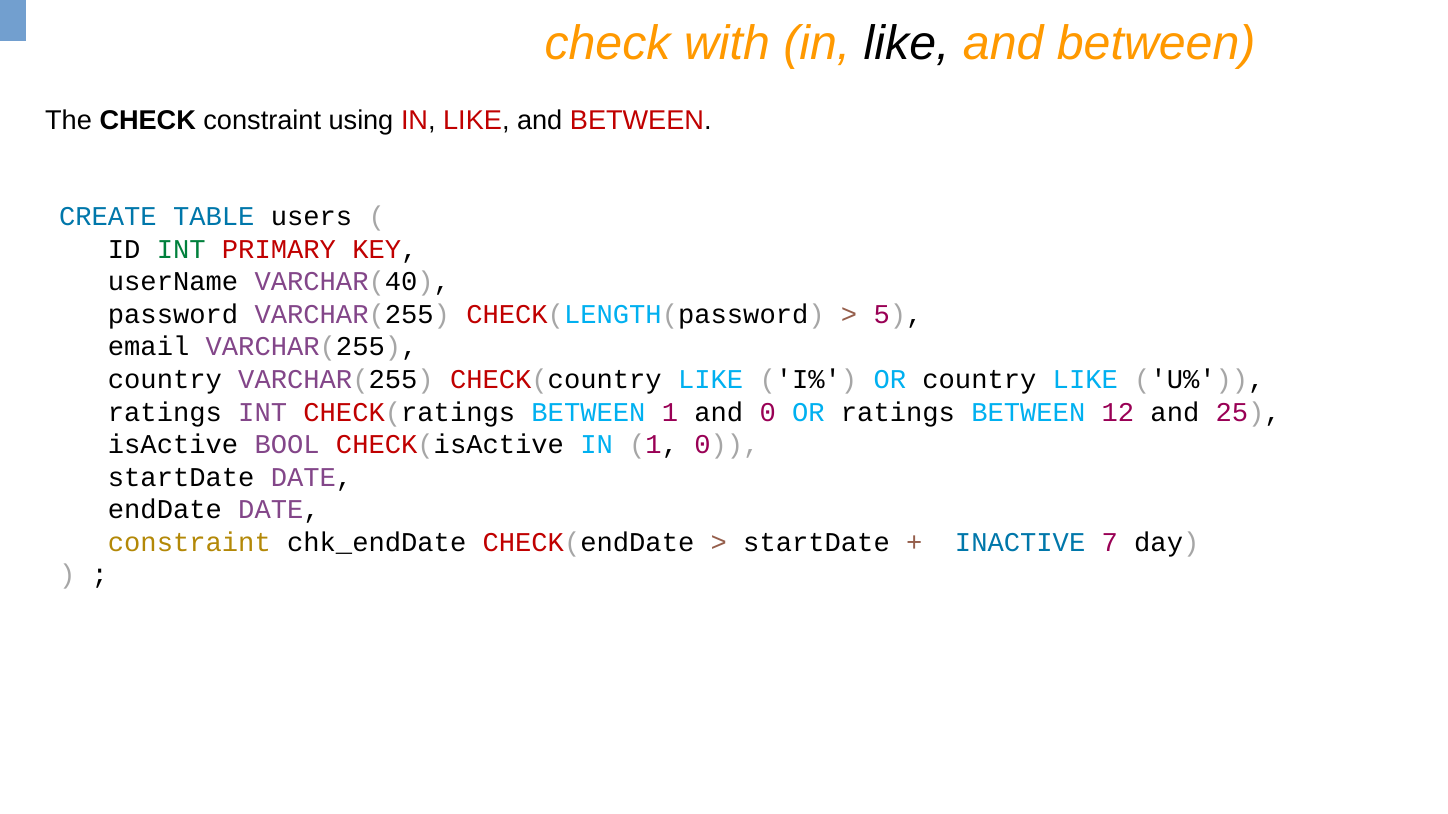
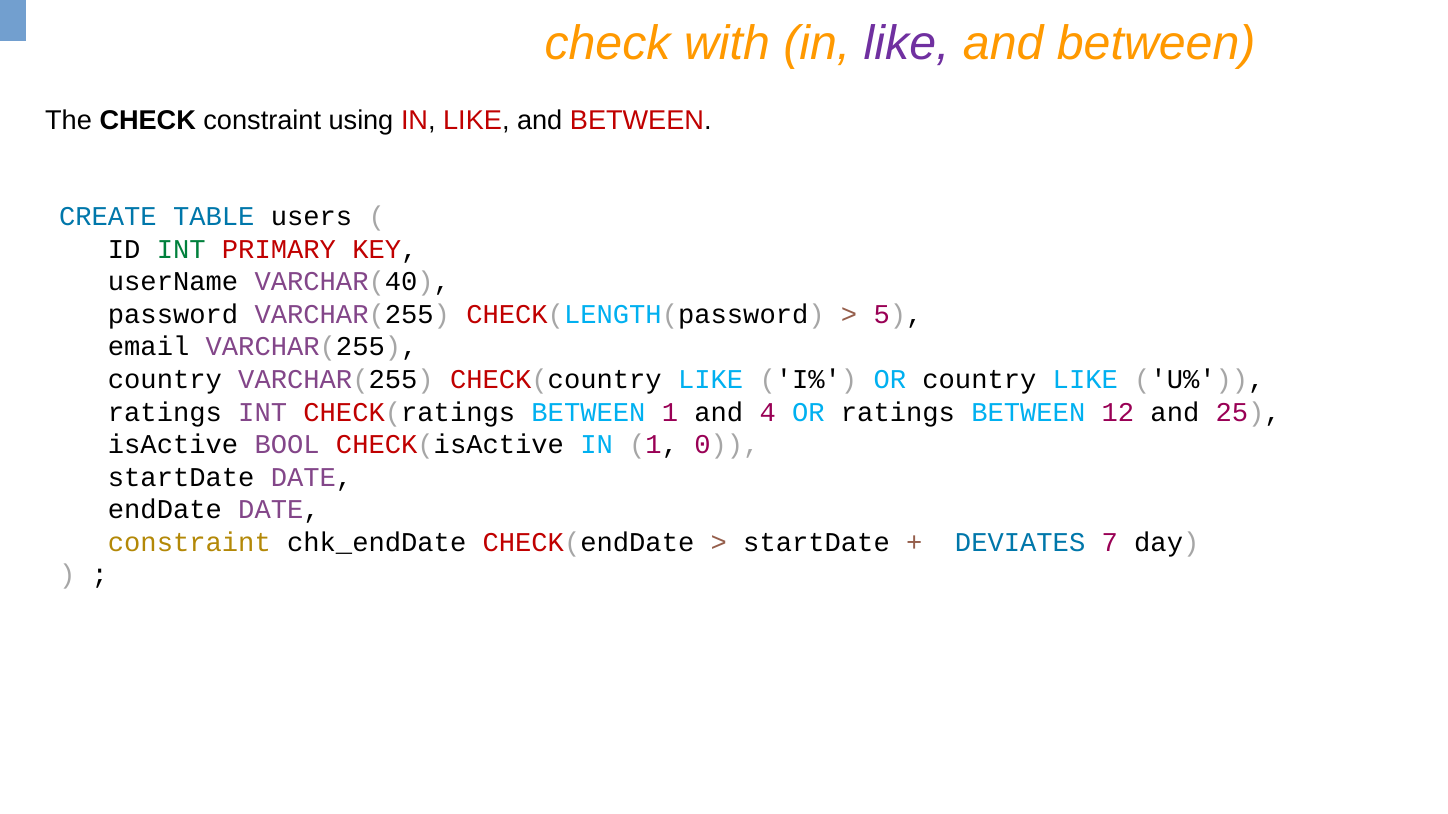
like at (907, 43) colour: black -> purple
and 0: 0 -> 4
INACTIVE: INACTIVE -> DEVIATES
